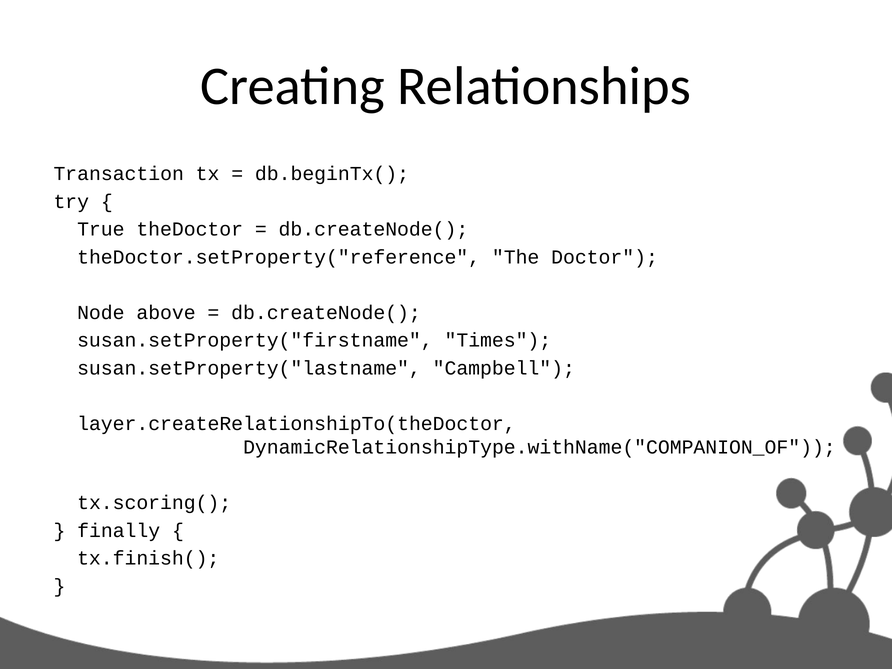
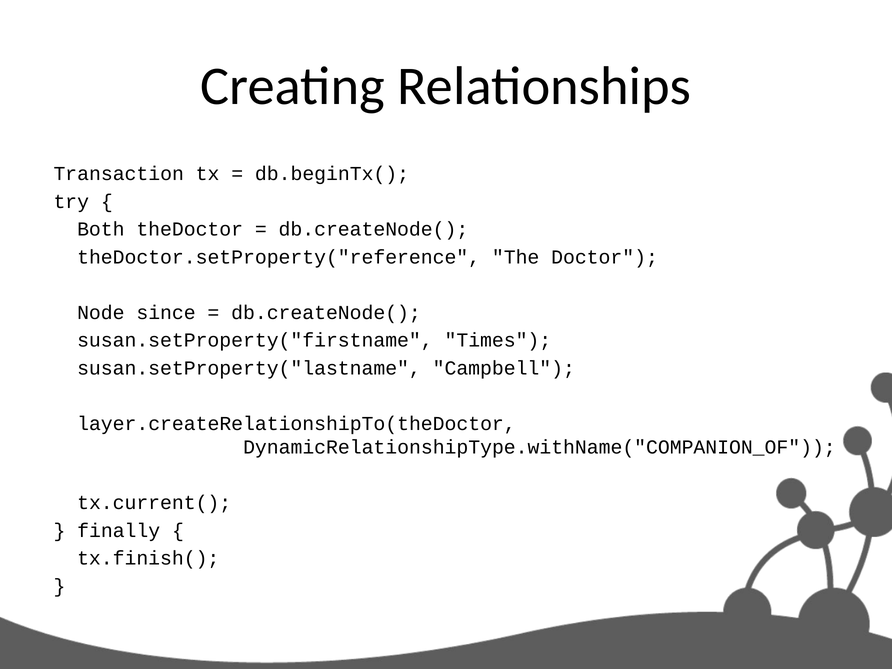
True: True -> Both
above: above -> since
tx.scoring(: tx.scoring( -> tx.current(
